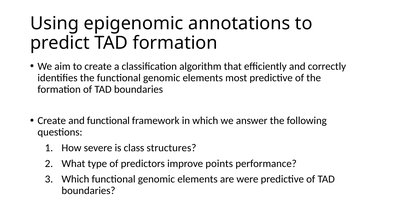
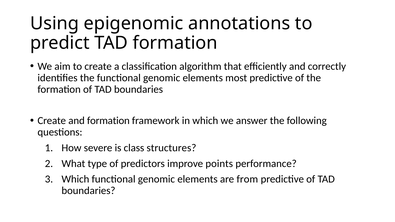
and functional: functional -> formation
were: were -> from
